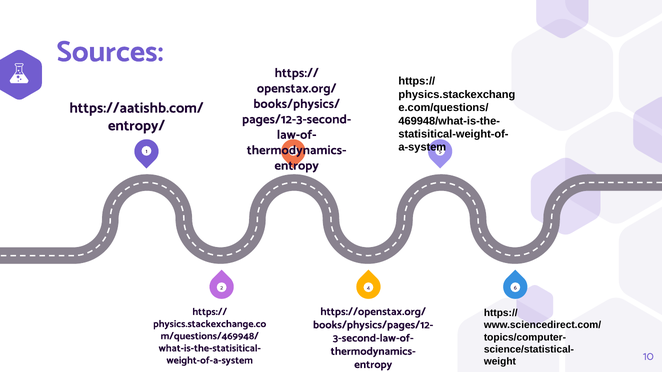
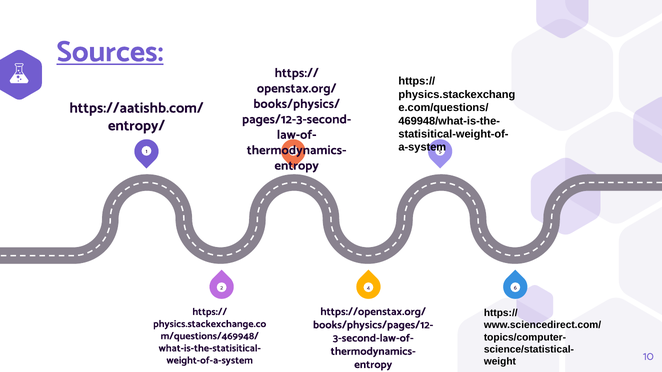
Sources underline: none -> present
